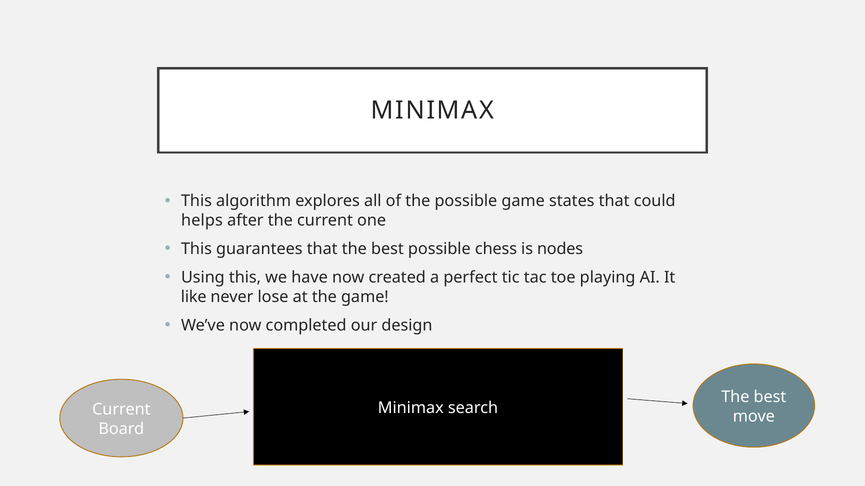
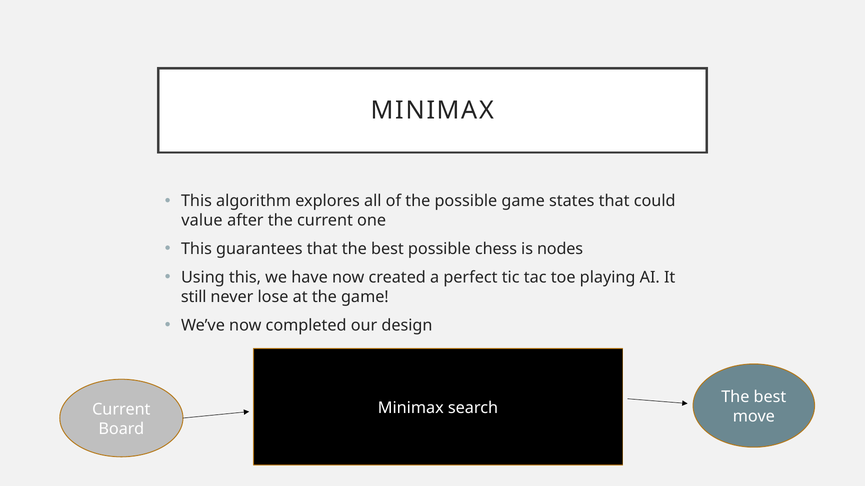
helps: helps -> value
like: like -> still
